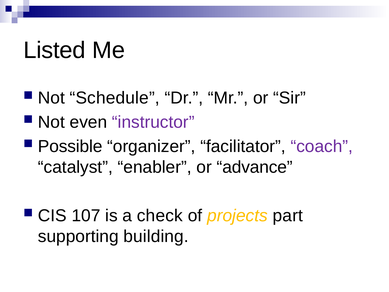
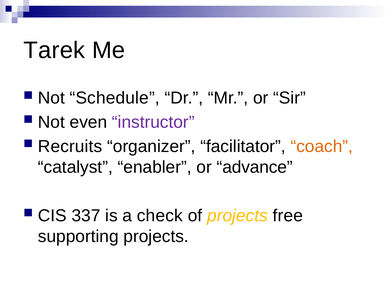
Listed: Listed -> Tarek
Possible: Possible -> Recruits
coach colour: purple -> orange
107: 107 -> 337
part: part -> free
supporting building: building -> projects
